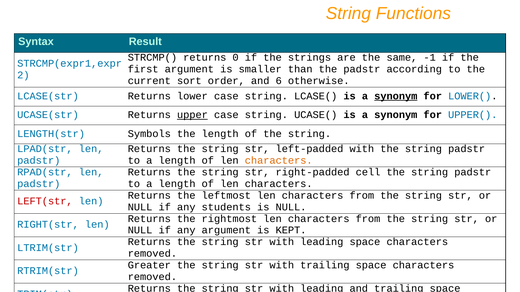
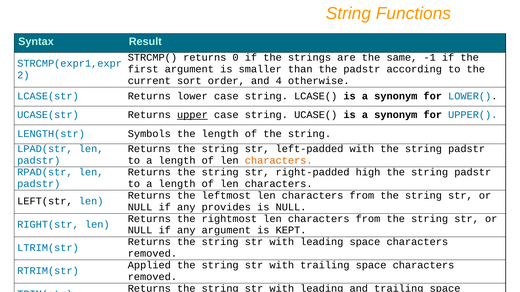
6: 6 -> 4
synonym at (396, 96) underline: present -> none
cell: cell -> high
LEFT(str colour: red -> black
students: students -> provides
Greater: Greater -> Applied
